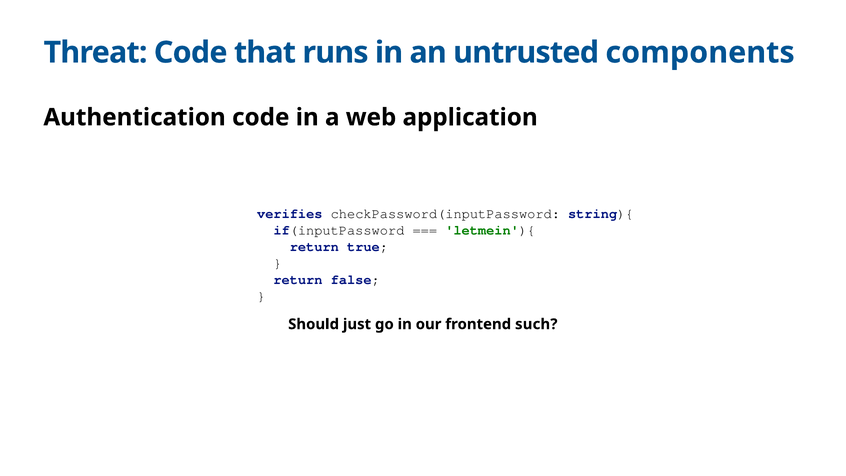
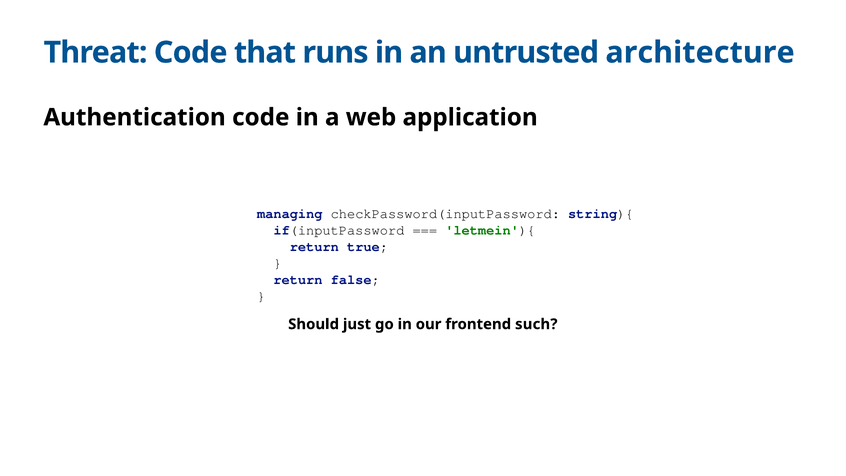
components: components -> architecture
verifies: verifies -> managing
